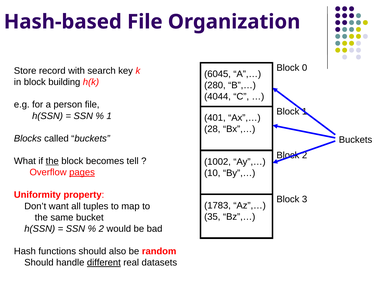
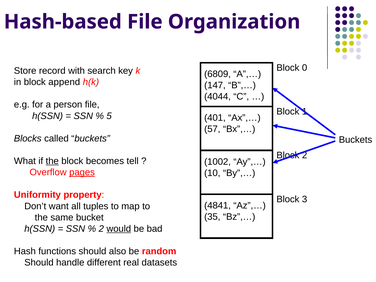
6045: 6045 -> 6809
building: building -> append
280: 280 -> 147
1 at (109, 116): 1 -> 5
28: 28 -> 57
1783: 1783 -> 4841
would underline: none -> present
different underline: present -> none
